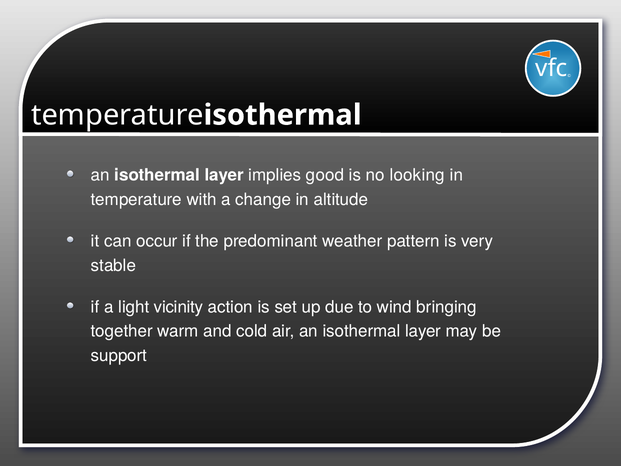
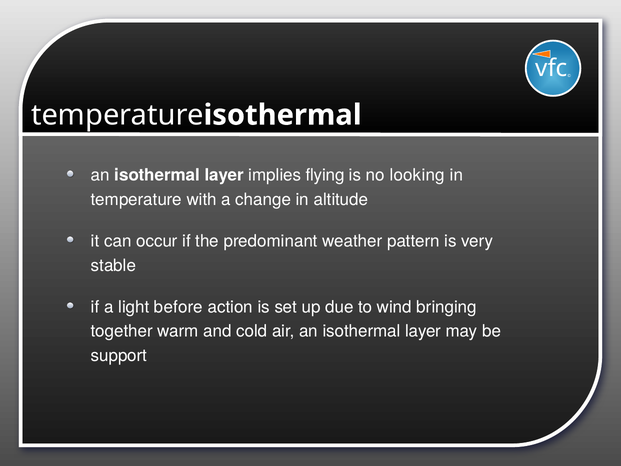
good: good -> flying
vicinity: vicinity -> before
